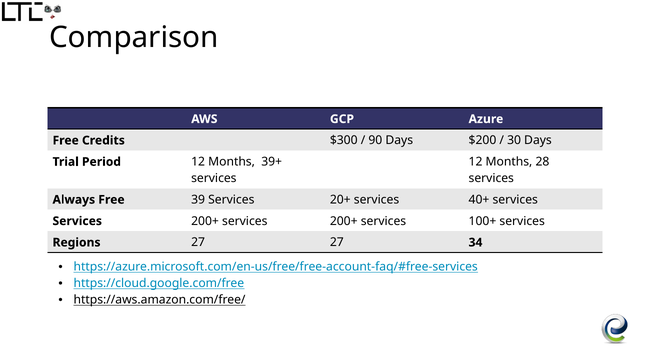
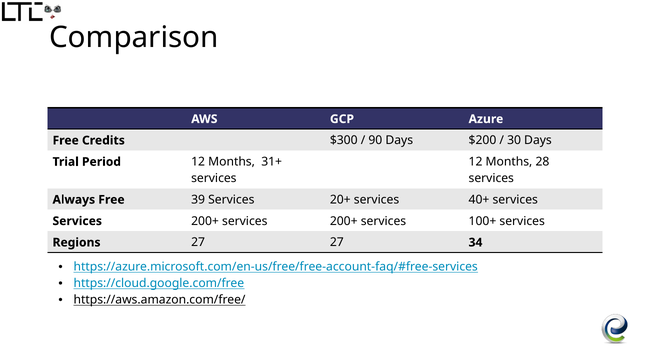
39+: 39+ -> 31+
